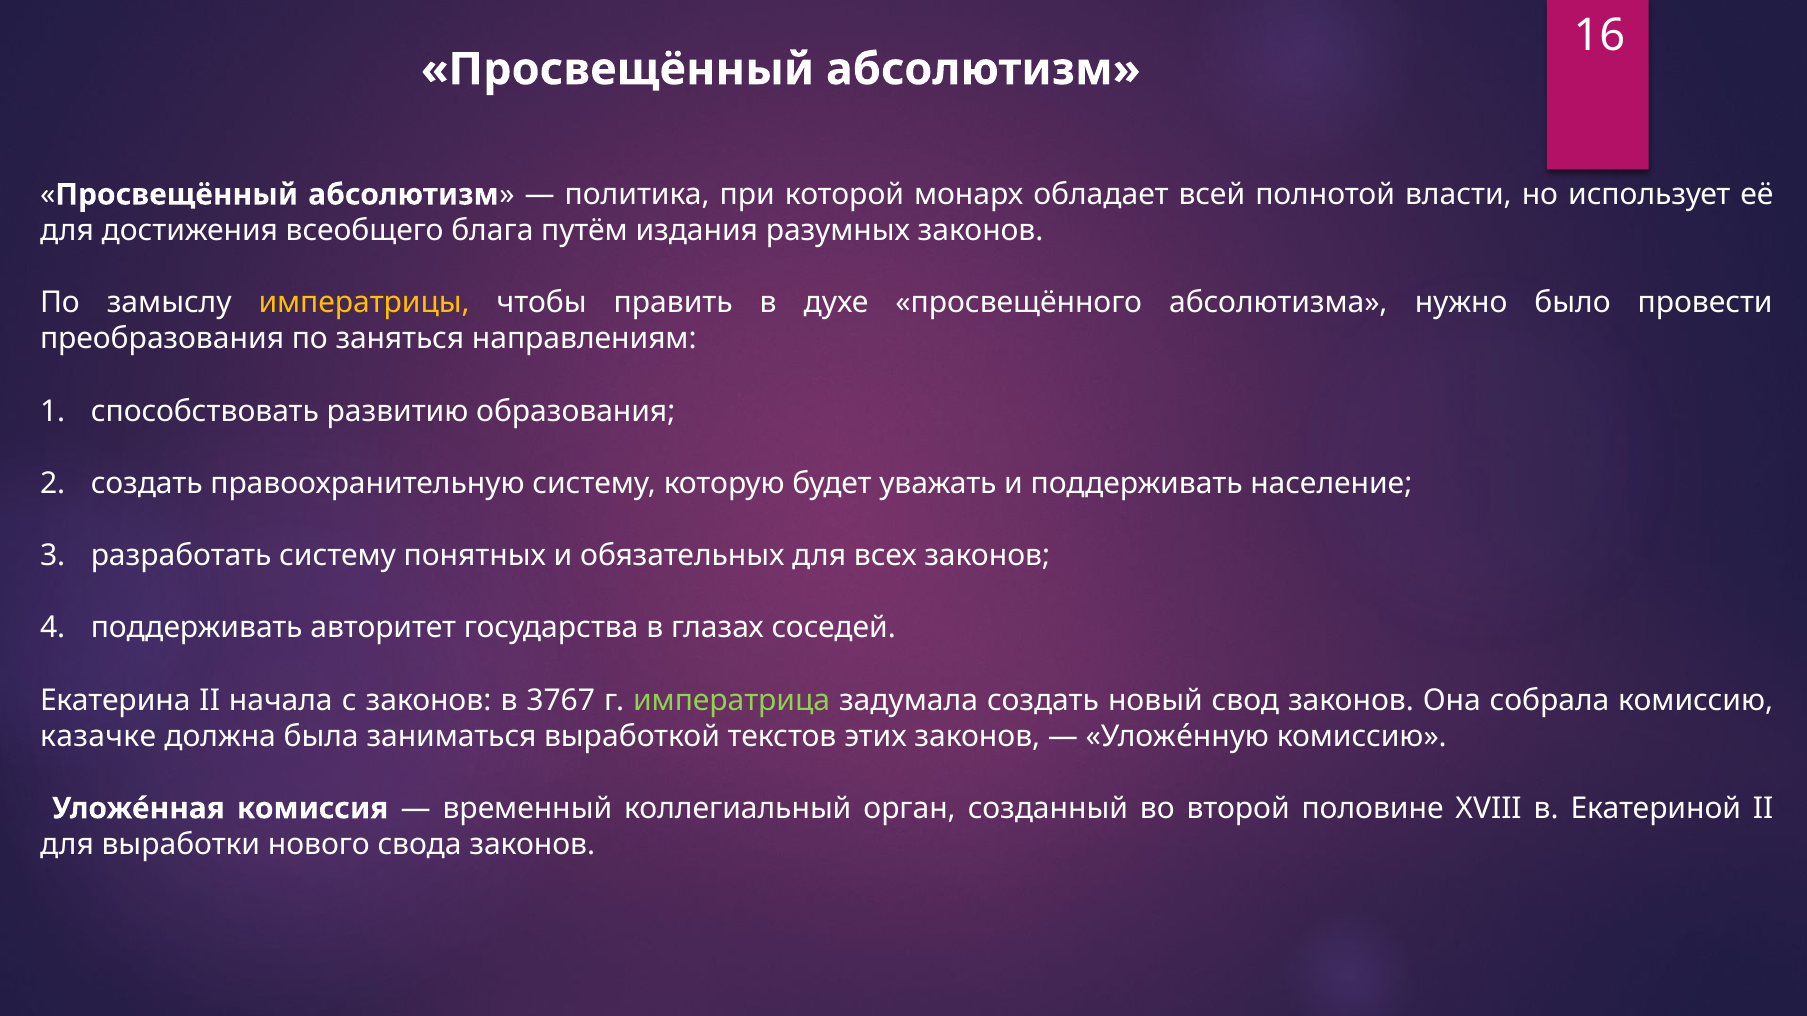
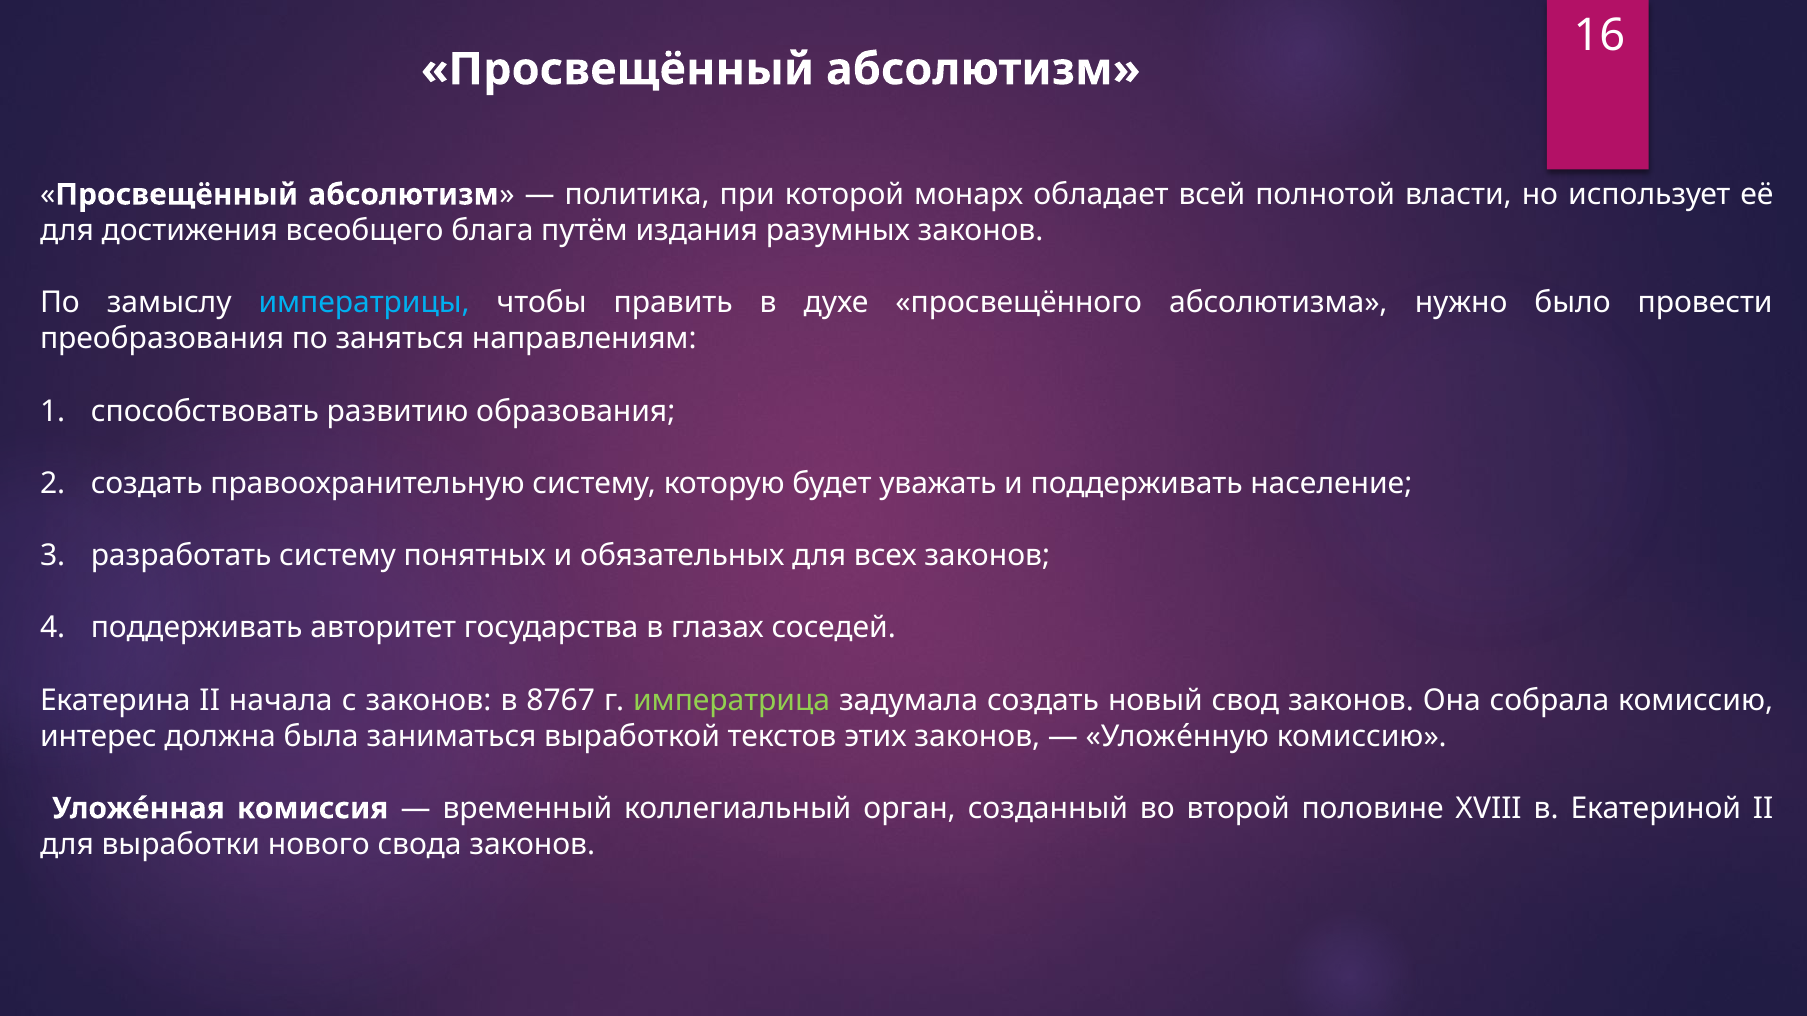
императрицы colour: yellow -> light blue
3767: 3767 -> 8767
казачке: казачке -> интерес
